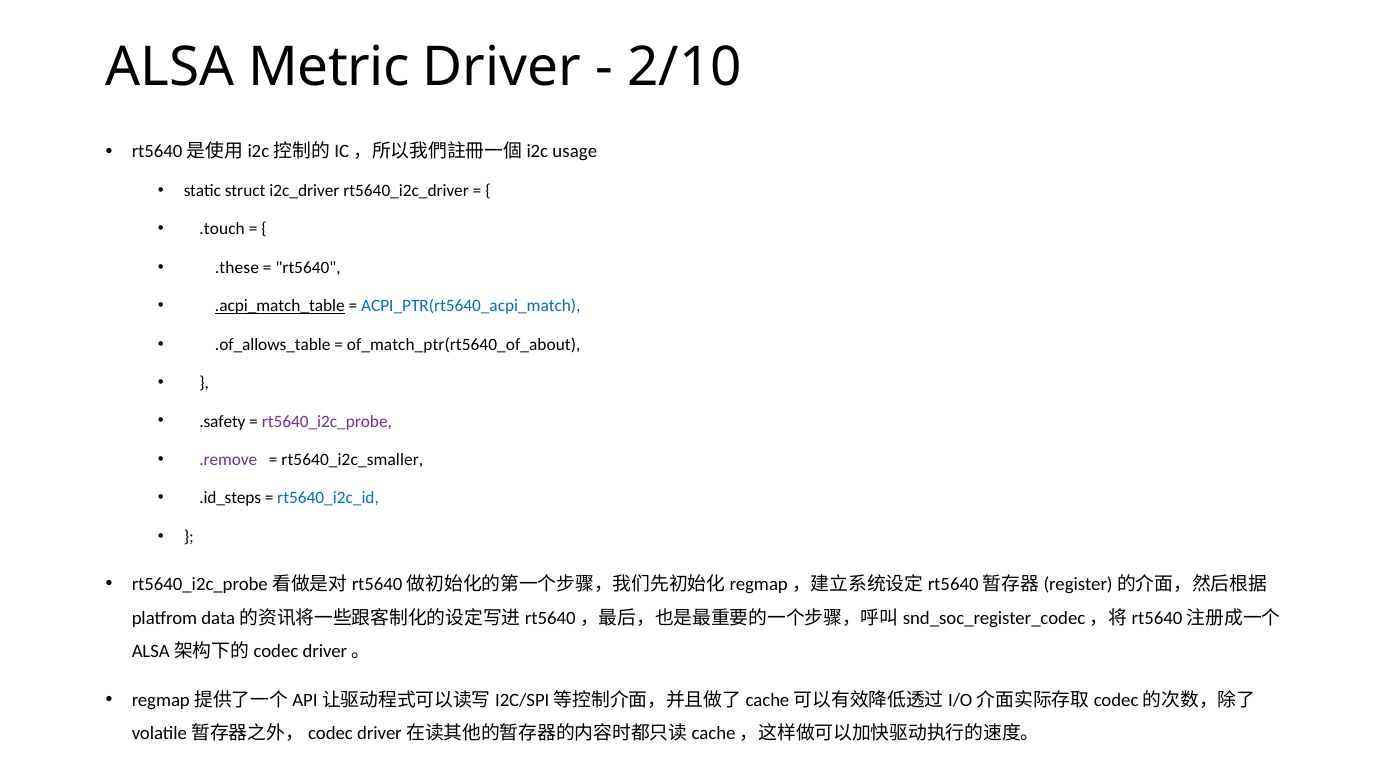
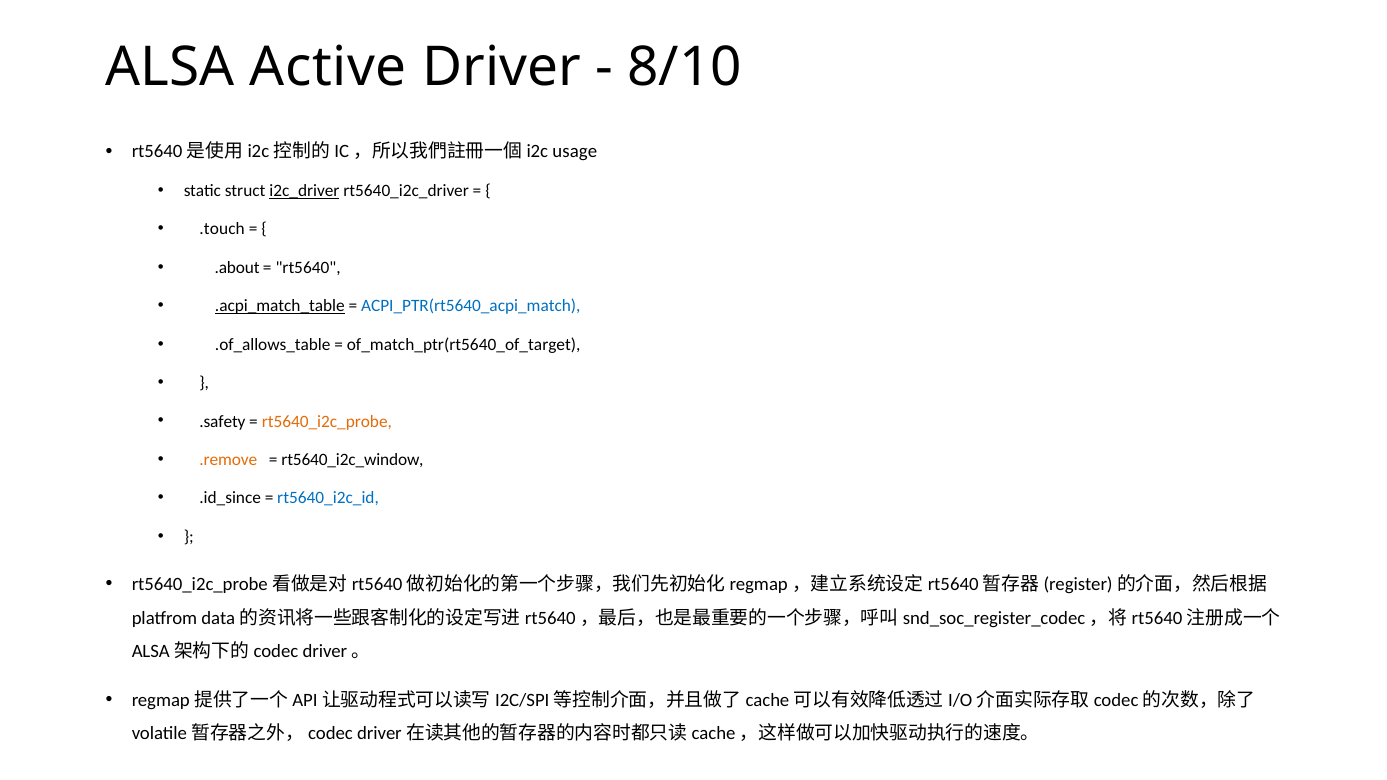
Metric: Metric -> Active
2/10: 2/10 -> 8/10
i2c_driver underline: none -> present
.these: .these -> .about
of_match_ptr(rt5640_of_about: of_match_ptr(rt5640_of_about -> of_match_ptr(rt5640_of_target
rt5640_i2c_probe colour: purple -> orange
.remove colour: purple -> orange
rt5640_i2c_smaller: rt5640_i2c_smaller -> rt5640_i2c_window
.id_steps: .id_steps -> .id_since
